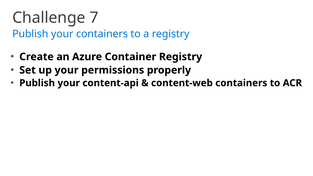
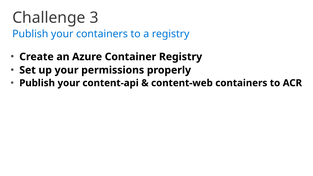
7: 7 -> 3
